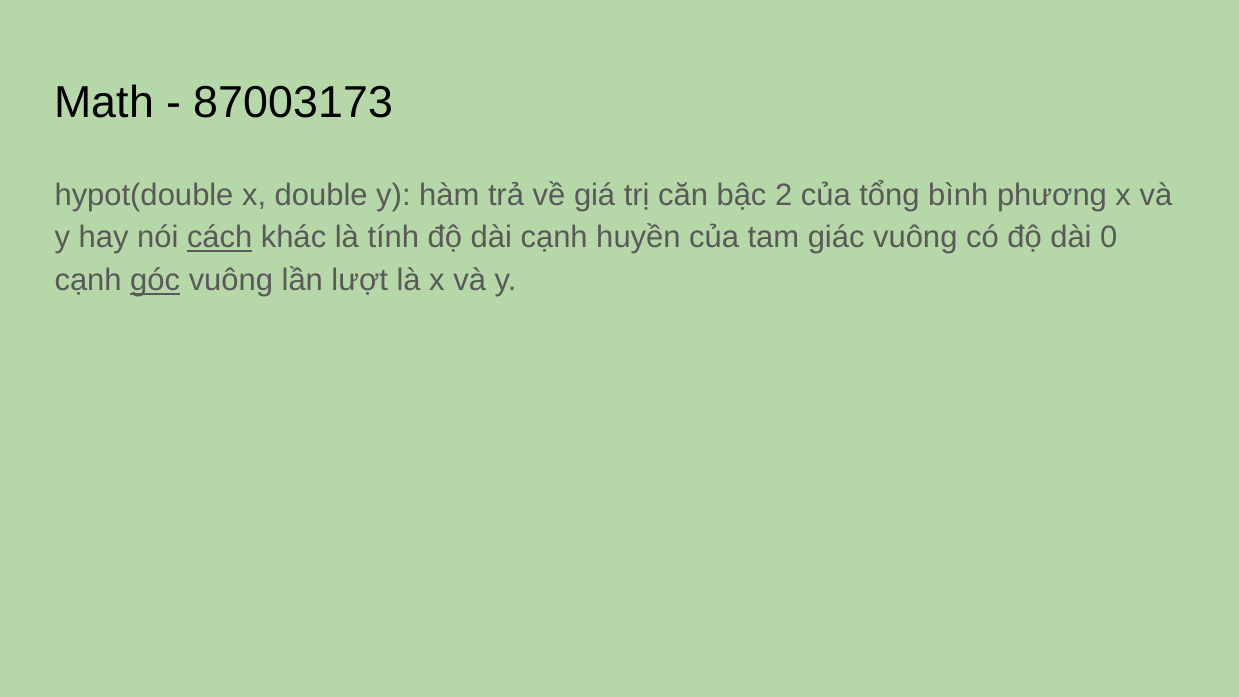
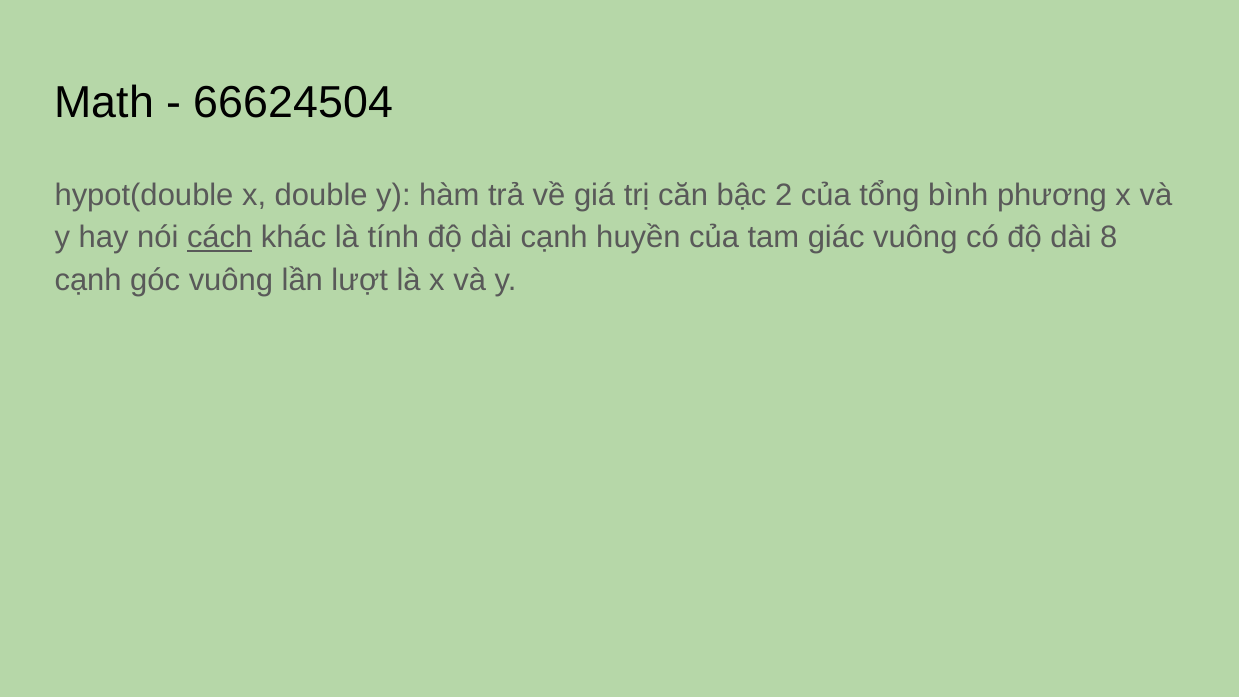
87003173: 87003173 -> 66624504
0: 0 -> 8
góc underline: present -> none
